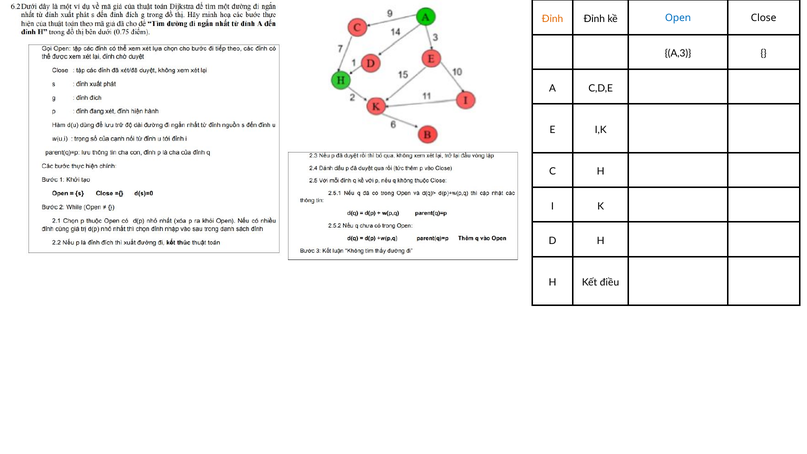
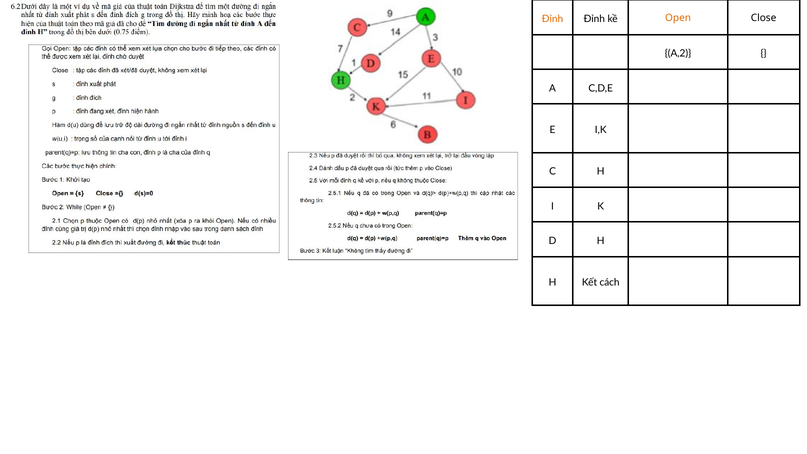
Open colour: blue -> orange
A,3: A,3 -> A,2
điều: điều -> cách
